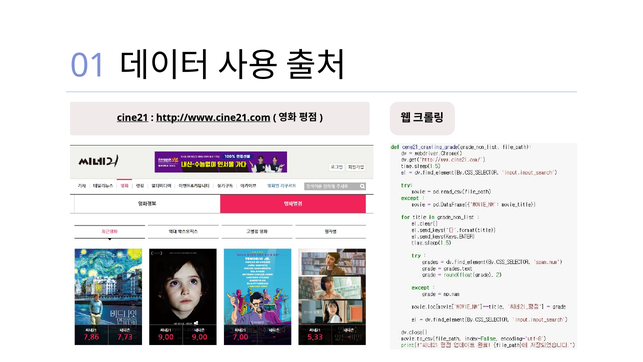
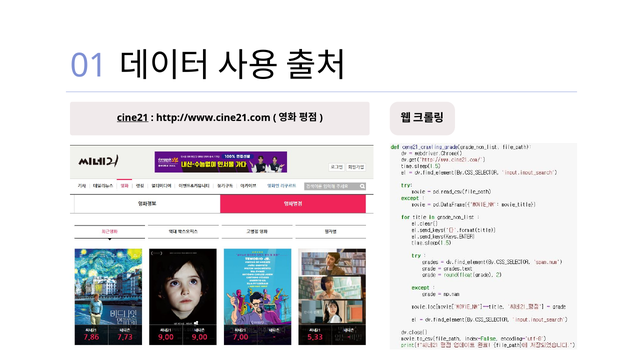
http://www.cine21.com underline: present -> none
